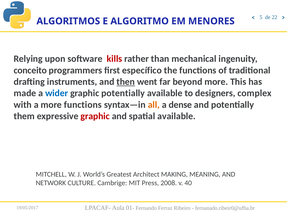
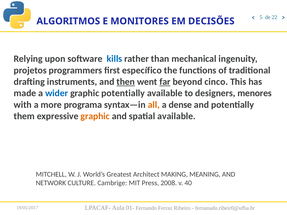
ALGORITMO: ALGORITMO -> MONITORES
MENORES: MENORES -> DECISÕES
kills colour: red -> blue
conceito: conceito -> projetos
far underline: none -> present
beyond more: more -> cinco
complex: complex -> menores
more functions: functions -> programa
graphic at (95, 116) colour: red -> orange
